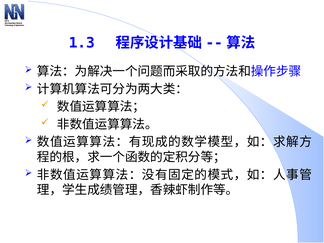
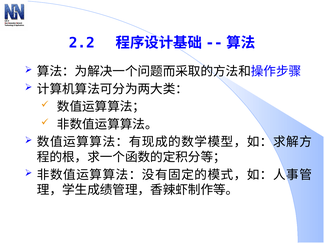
1.3: 1.3 -> 2.2
